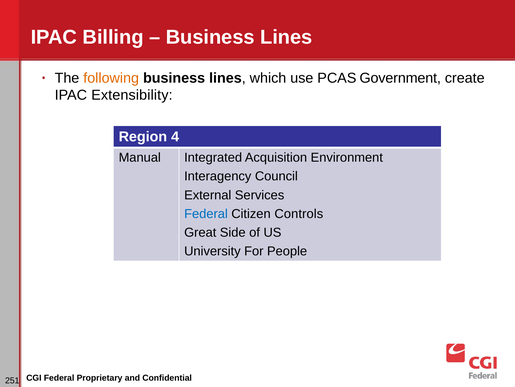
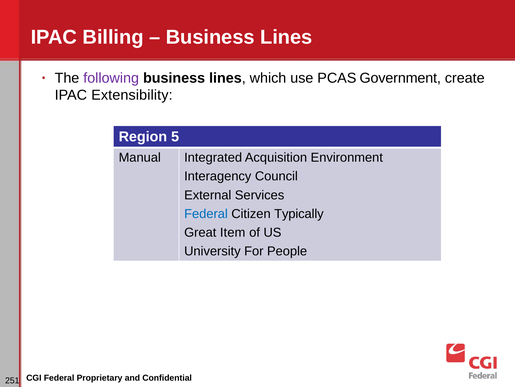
following colour: orange -> purple
4: 4 -> 5
Controls: Controls -> Typically
Side: Side -> Item
